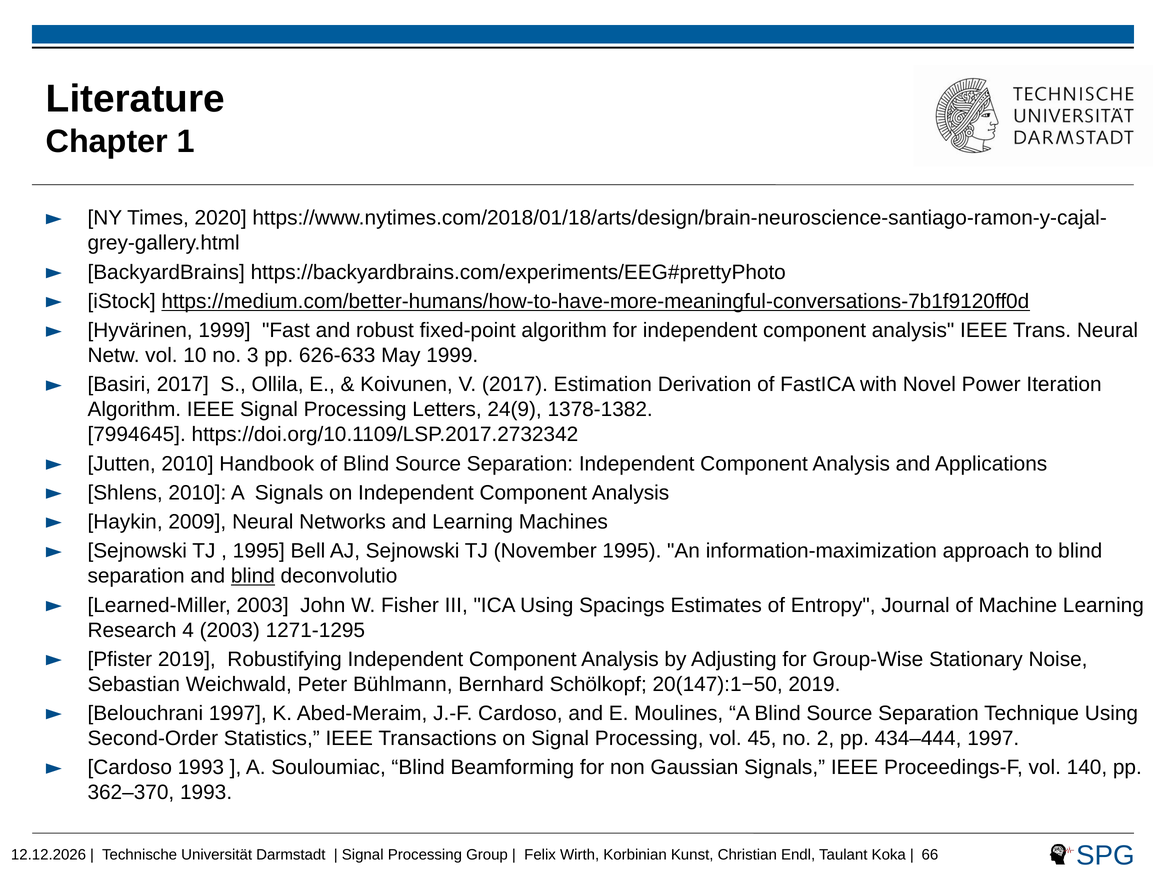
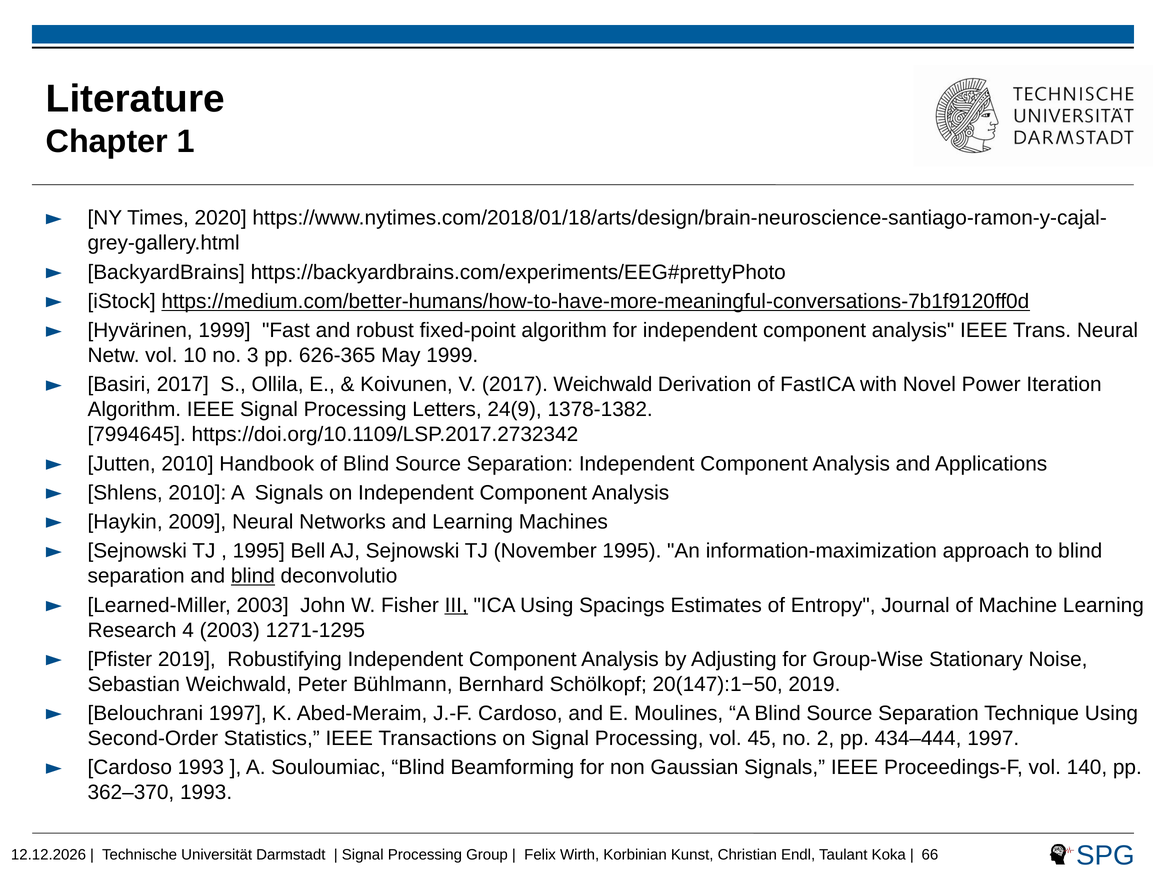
626-633: 626-633 -> 626-365
2017 Estimation: Estimation -> Weichwald
III underline: none -> present
